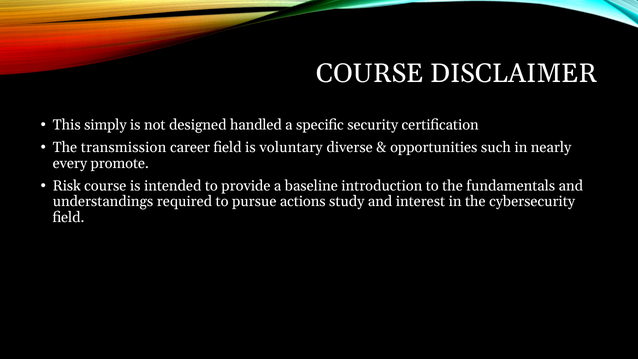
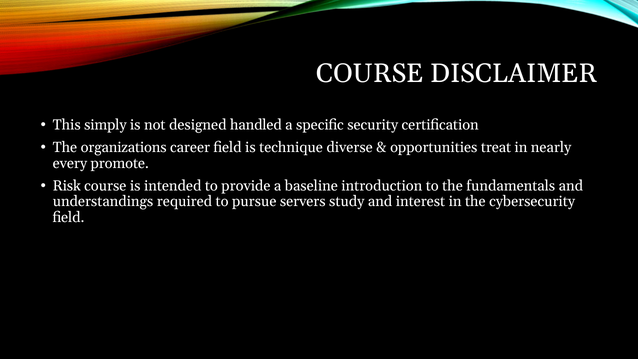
transmission: transmission -> organizations
voluntary: voluntary -> technique
such: such -> treat
actions: actions -> servers
